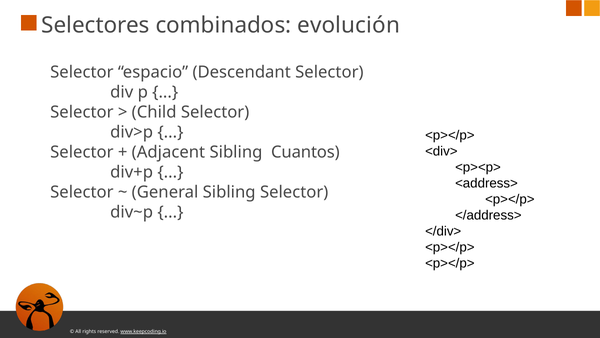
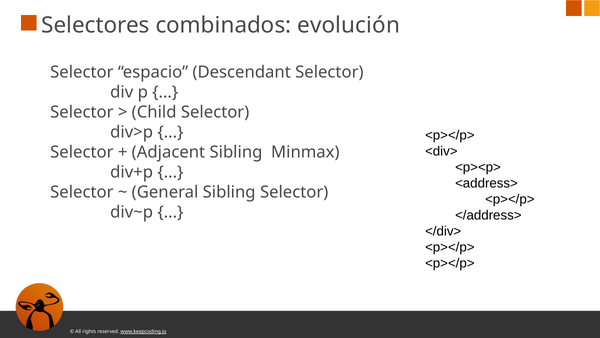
Cuantos: Cuantos -> Minmax
